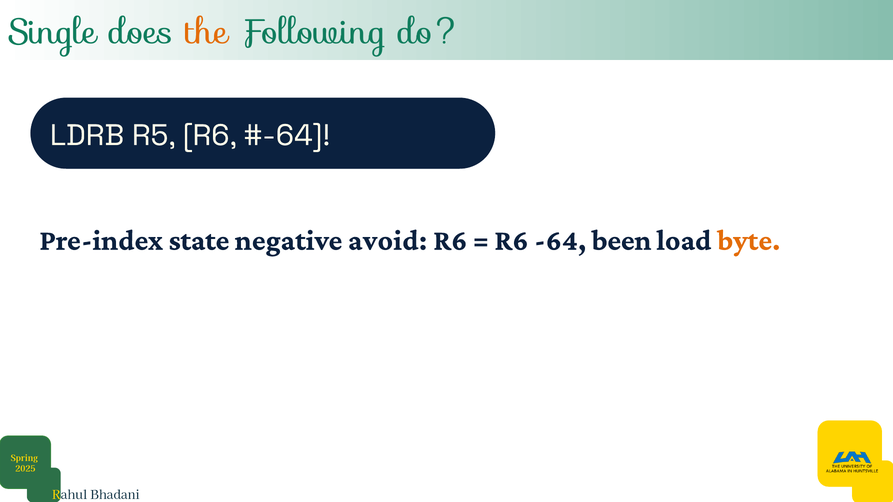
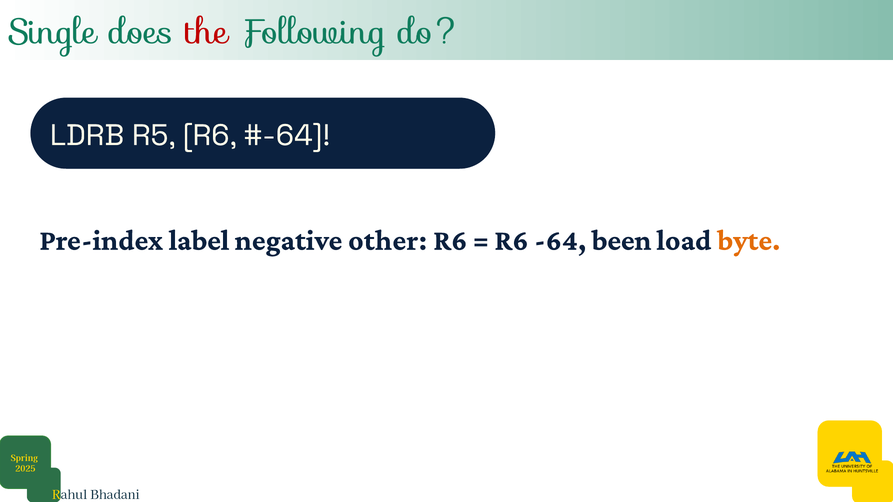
the colour: orange -> red
state: state -> label
avoid: avoid -> other
